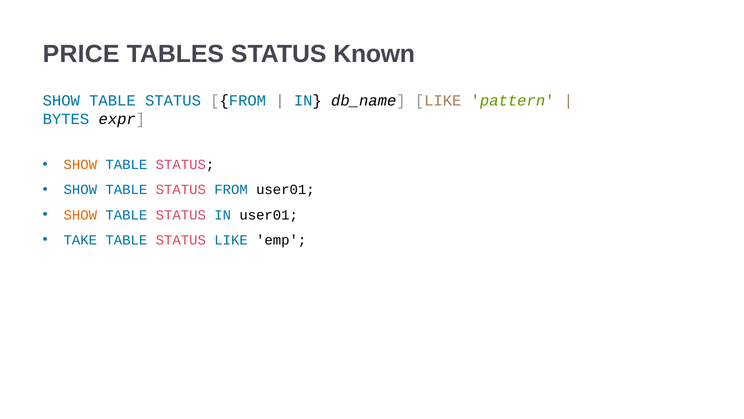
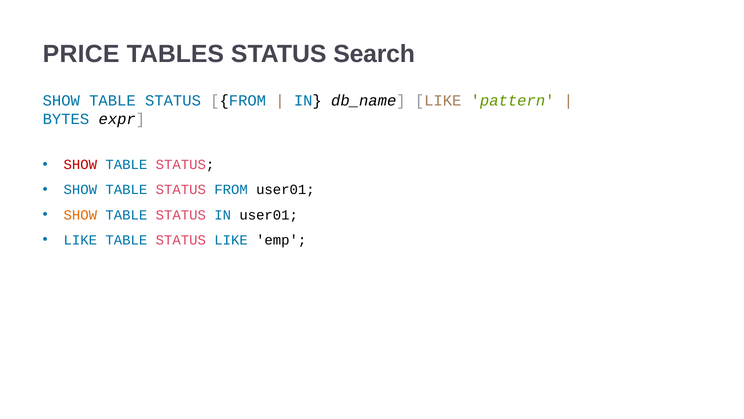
Known: Known -> Search
SHOW at (80, 164) colour: orange -> red
TAKE at (80, 240): TAKE -> LIKE
